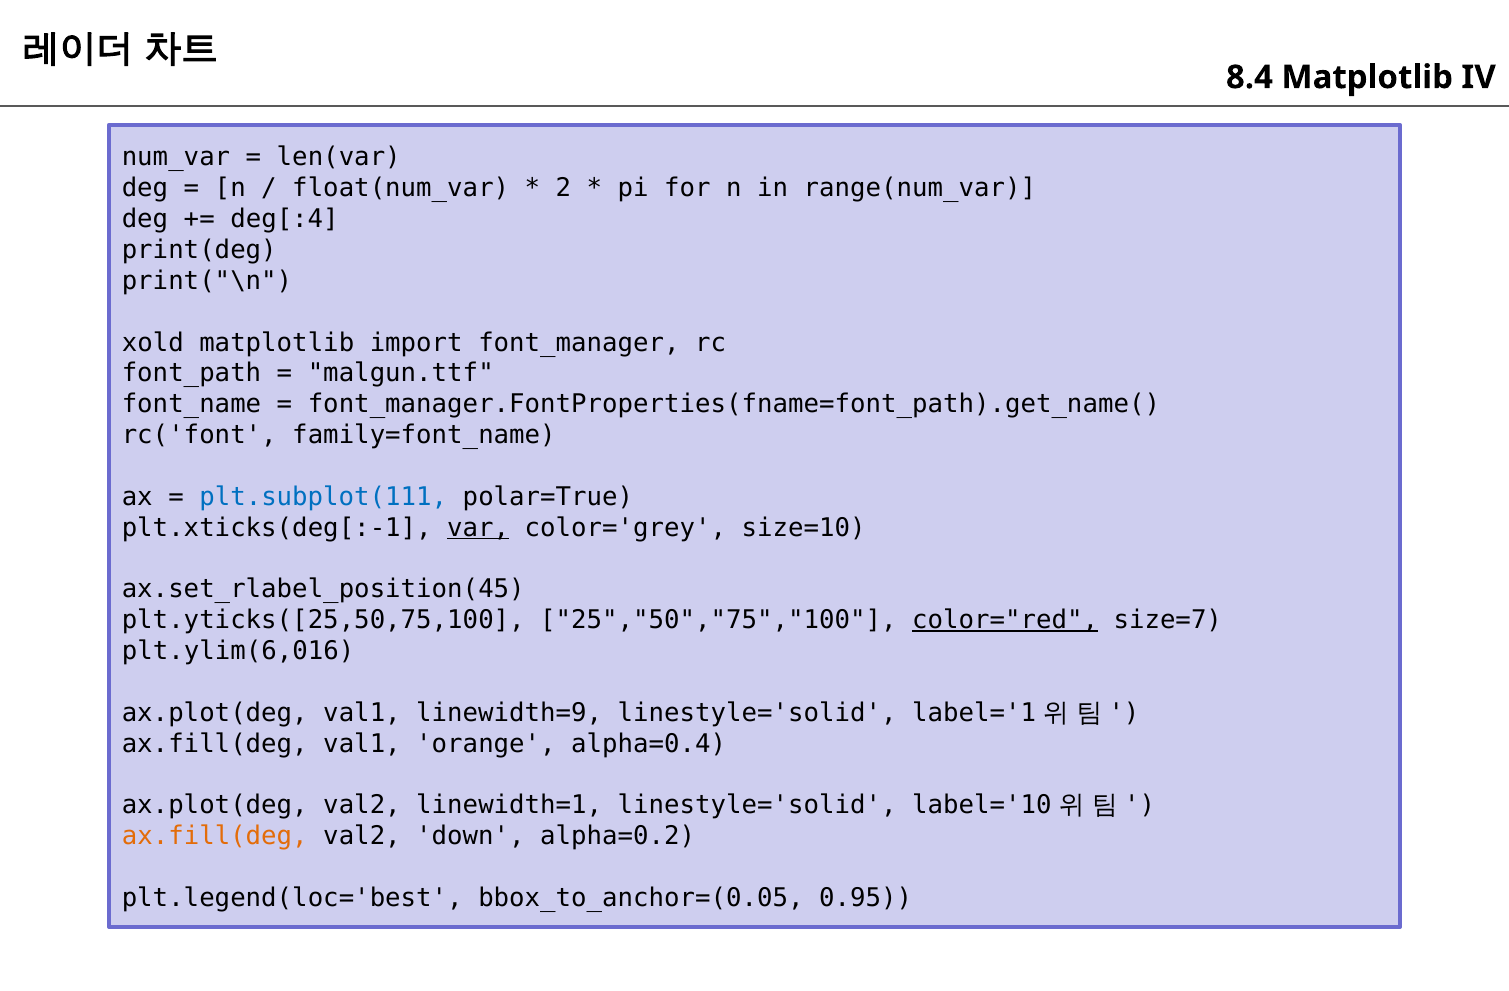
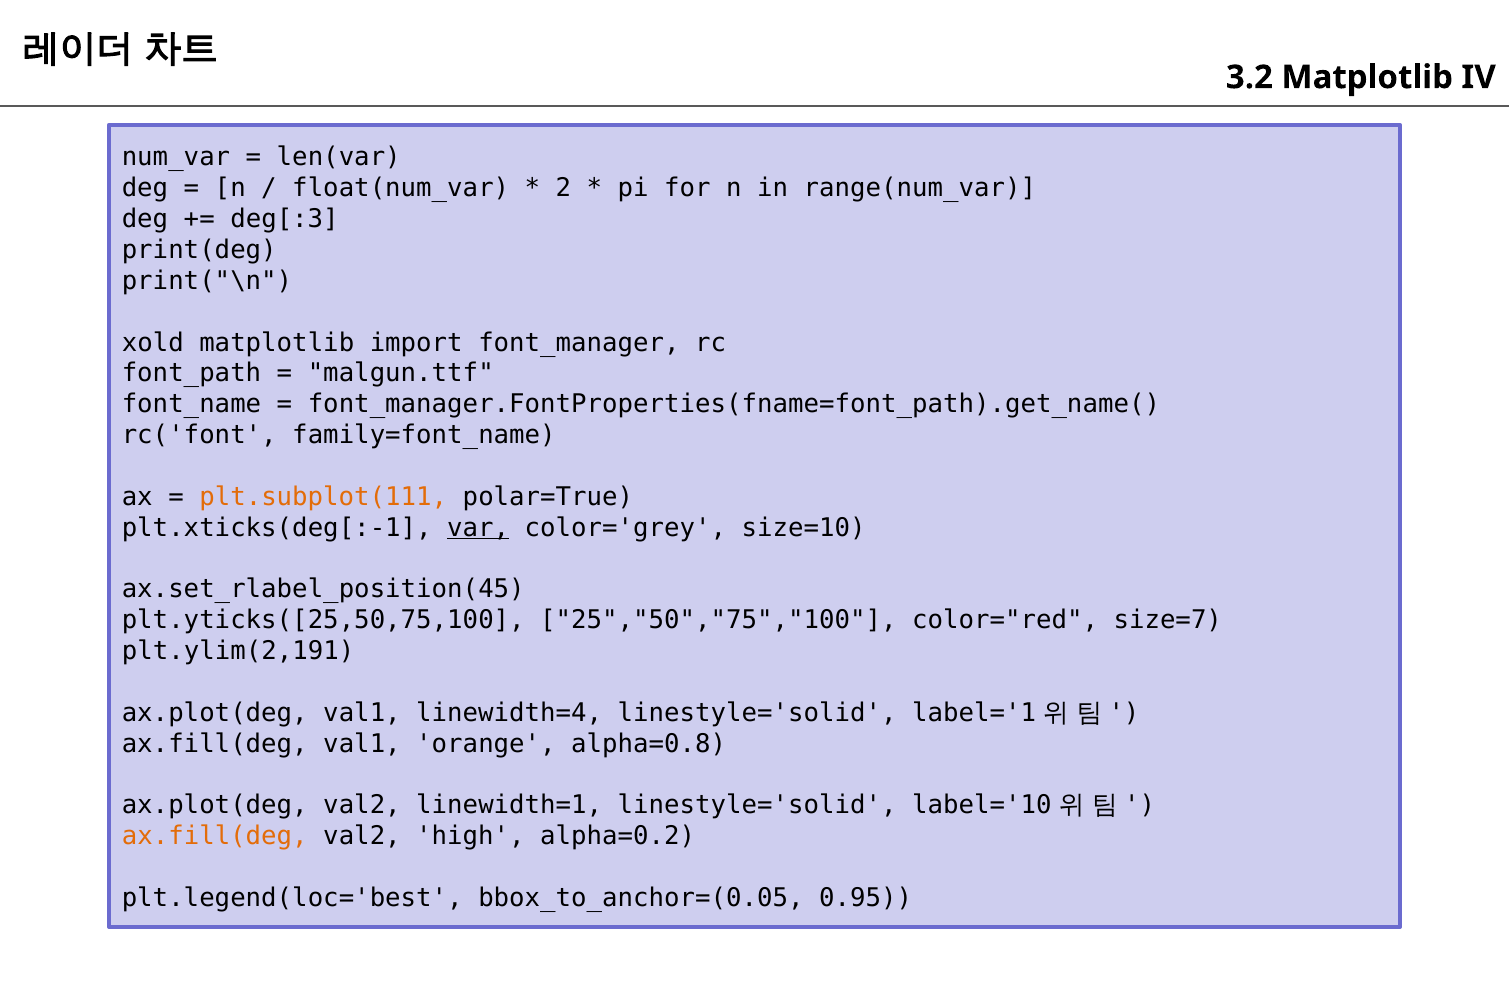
8.4: 8.4 -> 3.2
deg[:4: deg[:4 -> deg[:3
plt.subplot(111 colour: blue -> orange
color="red underline: present -> none
plt.ylim(6,016: plt.ylim(6,016 -> plt.ylim(2,191
linewidth=9: linewidth=9 -> linewidth=4
alpha=0.4: alpha=0.4 -> alpha=0.8
down: down -> high
